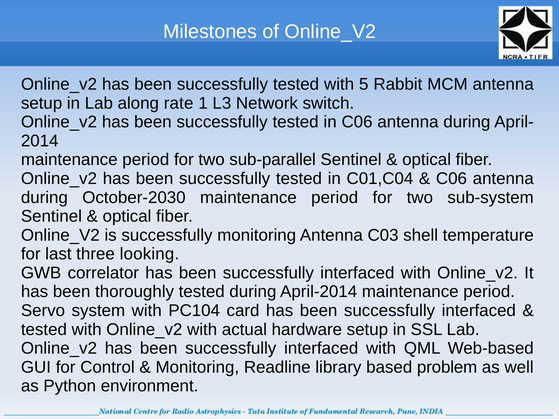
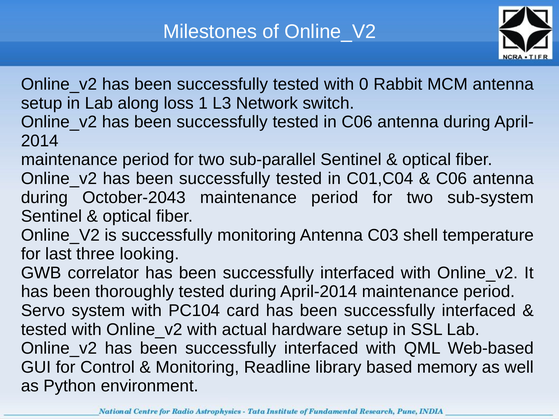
5: 5 -> 0
rate: rate -> loss
October-2030: October-2030 -> October-2043
problem: problem -> memory
